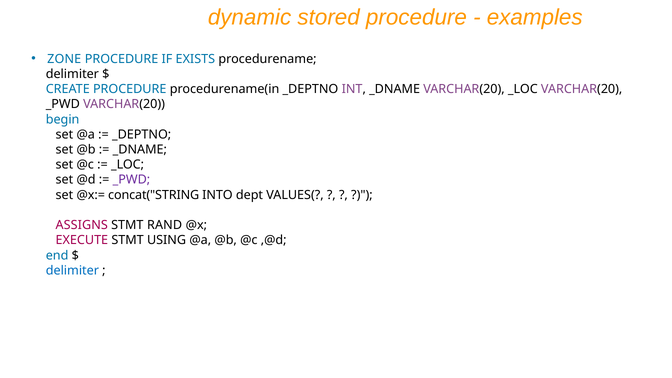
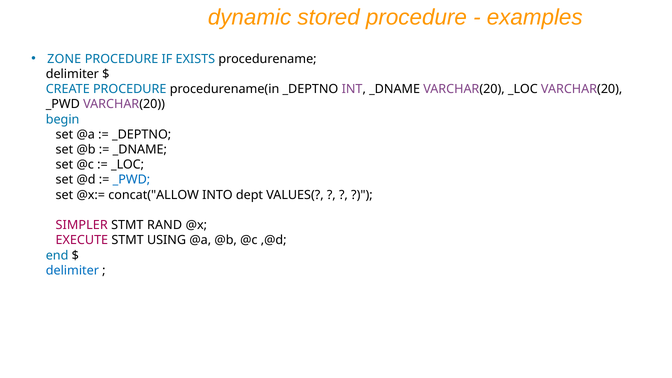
_PWD at (131, 180) colour: purple -> blue
concat("STRING: concat("STRING -> concat("ALLOW
ASSIGNS: ASSIGNS -> SIMPLER
